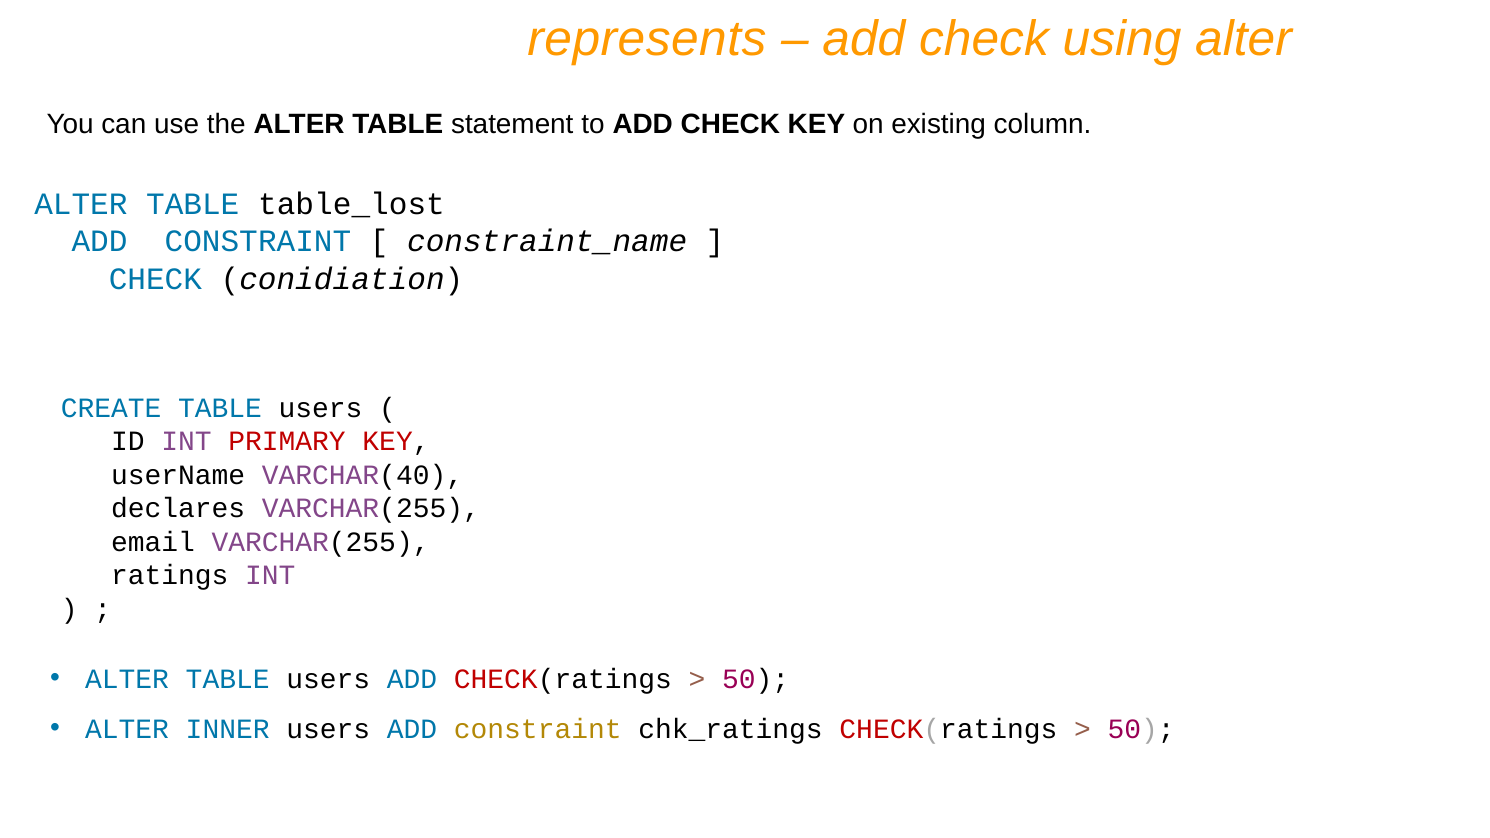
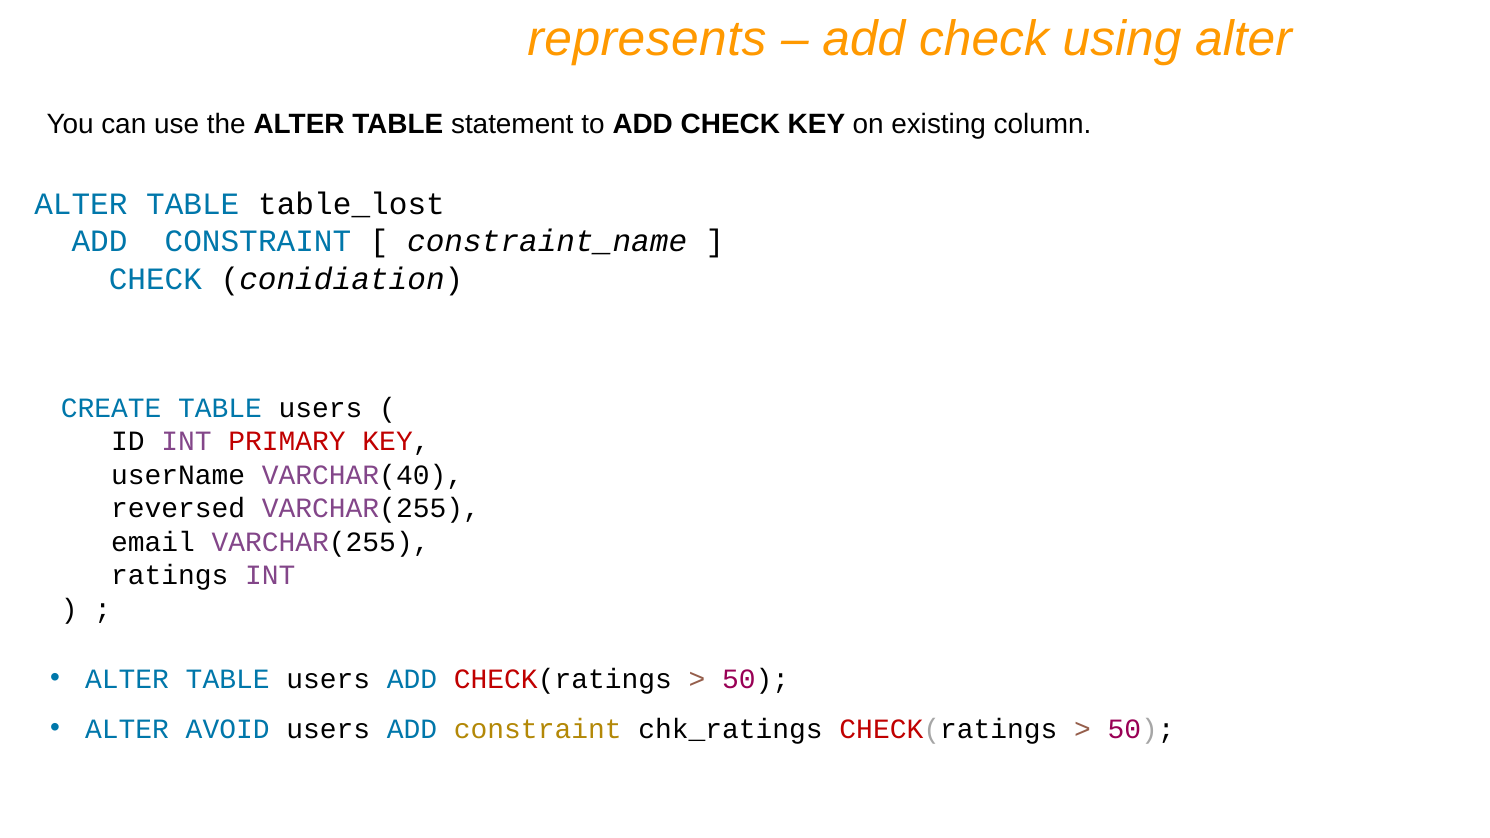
declares: declares -> reversed
INNER: INNER -> AVOID
